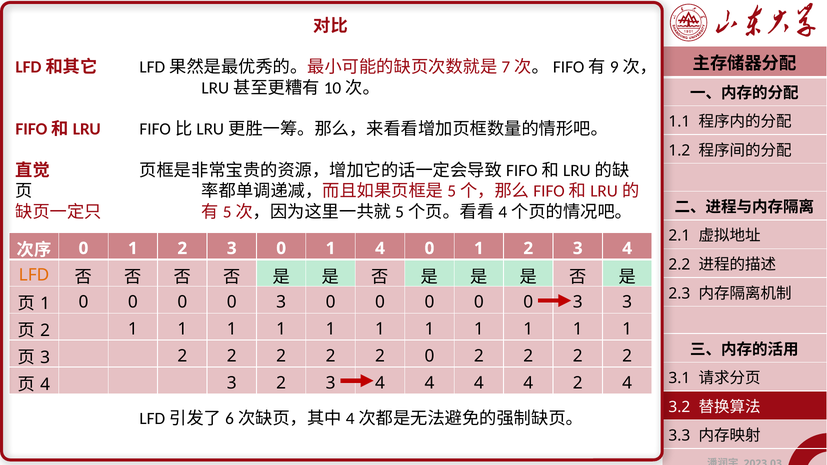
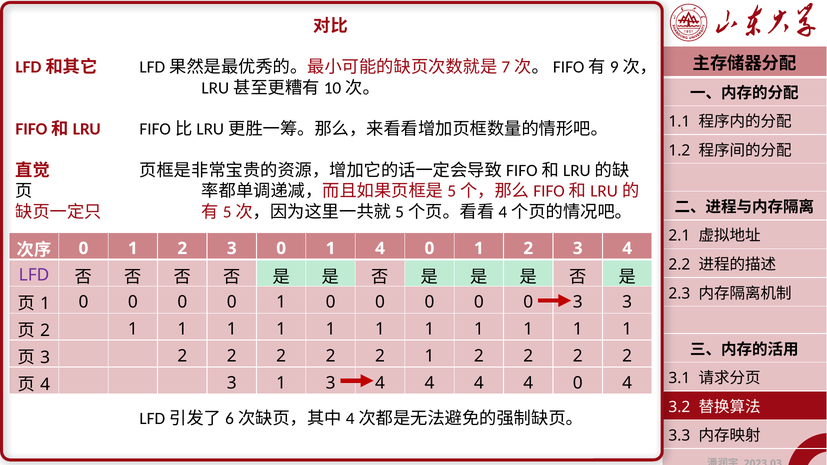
LFD colour: orange -> purple
3 at (281, 302): 3 -> 1
2 2 0: 0 -> 1
4 3 2: 2 -> 1
4 4 2: 2 -> 0
